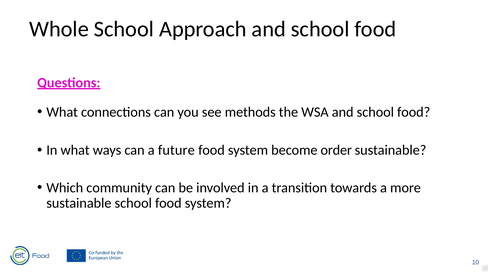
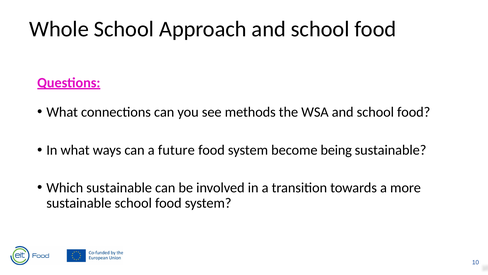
order: order -> being
Which community: community -> sustainable
